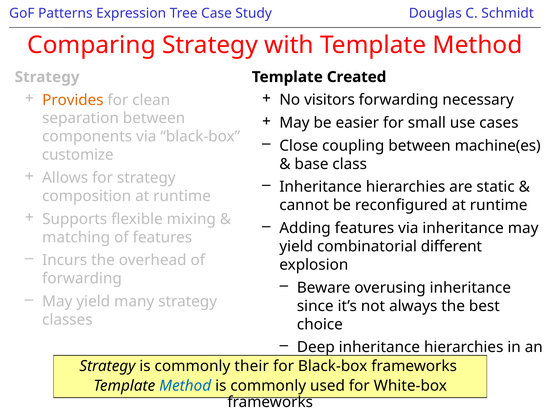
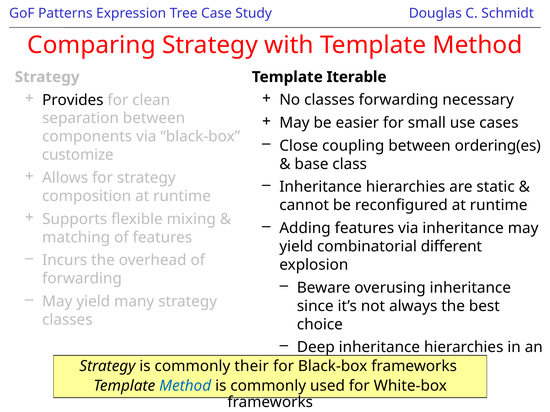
Created: Created -> Iterable
Provides colour: orange -> black
No visitors: visitors -> classes
machine(es: machine(es -> ordering(es
